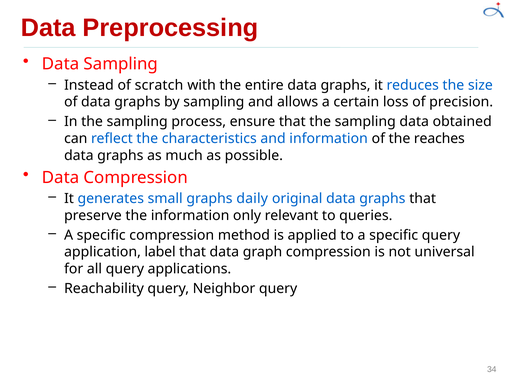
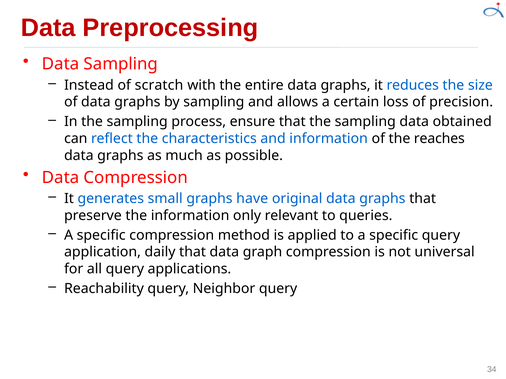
daily: daily -> have
label: label -> daily
